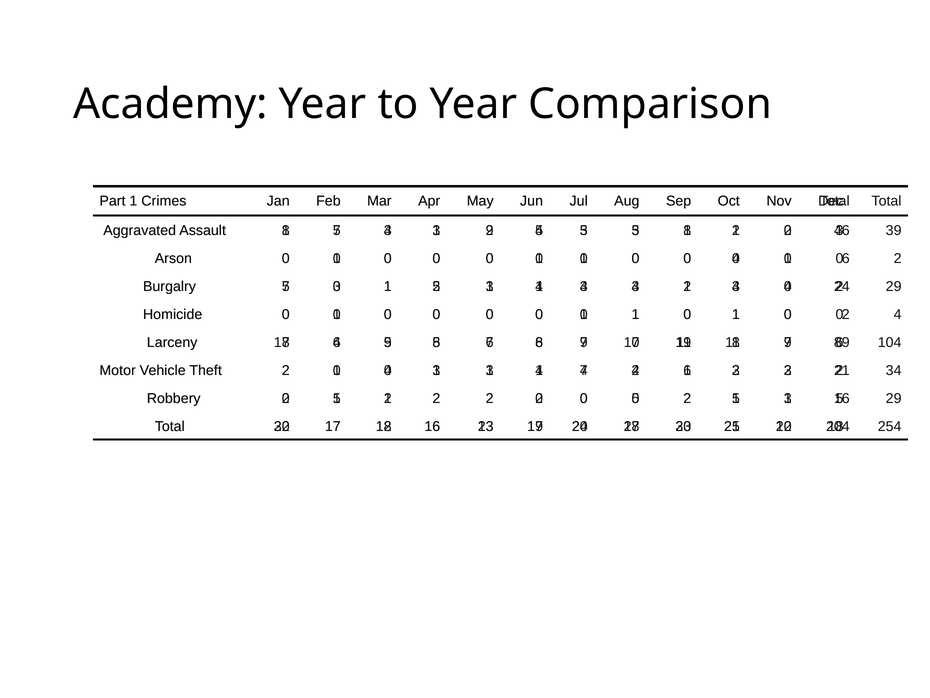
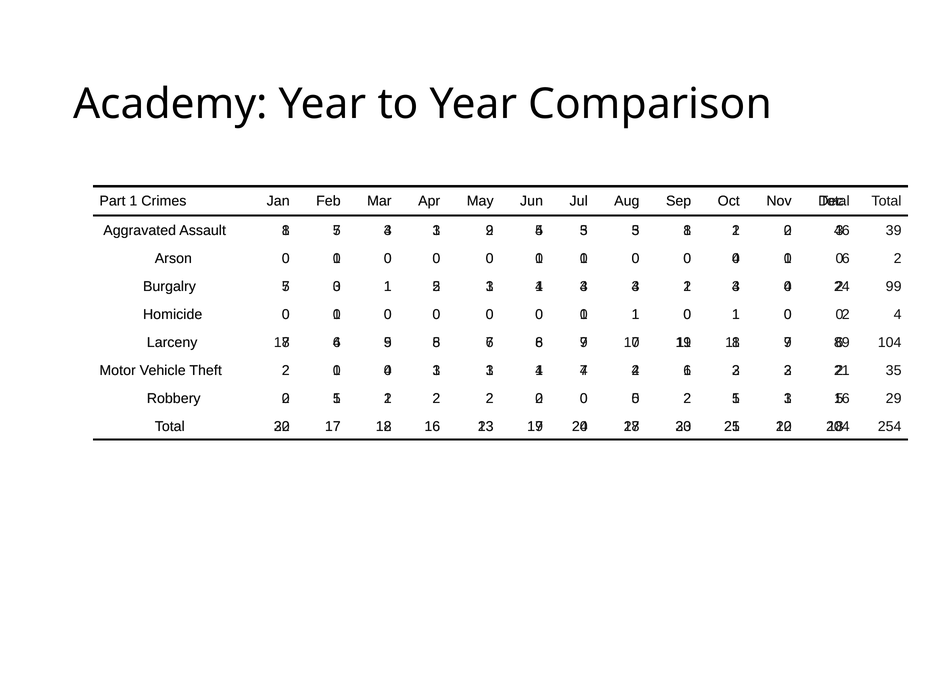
29 at (894, 286): 29 -> 99
34: 34 -> 35
